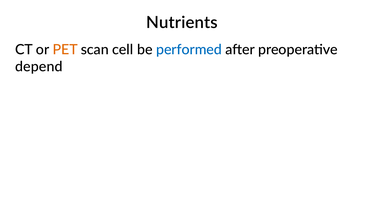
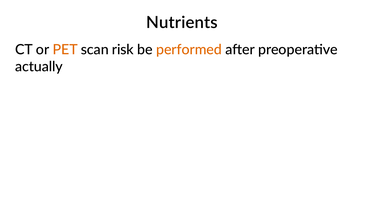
cell: cell -> risk
performed colour: blue -> orange
depend: depend -> actually
